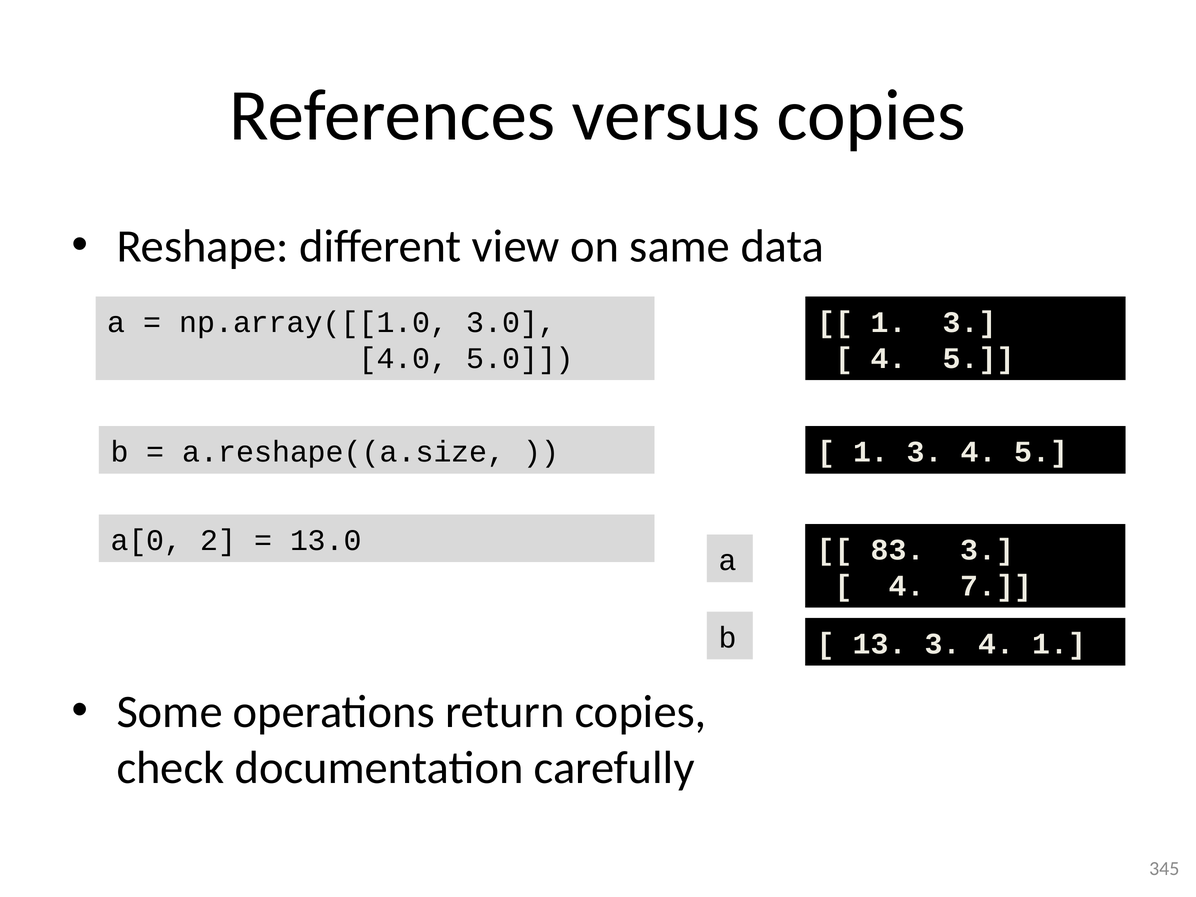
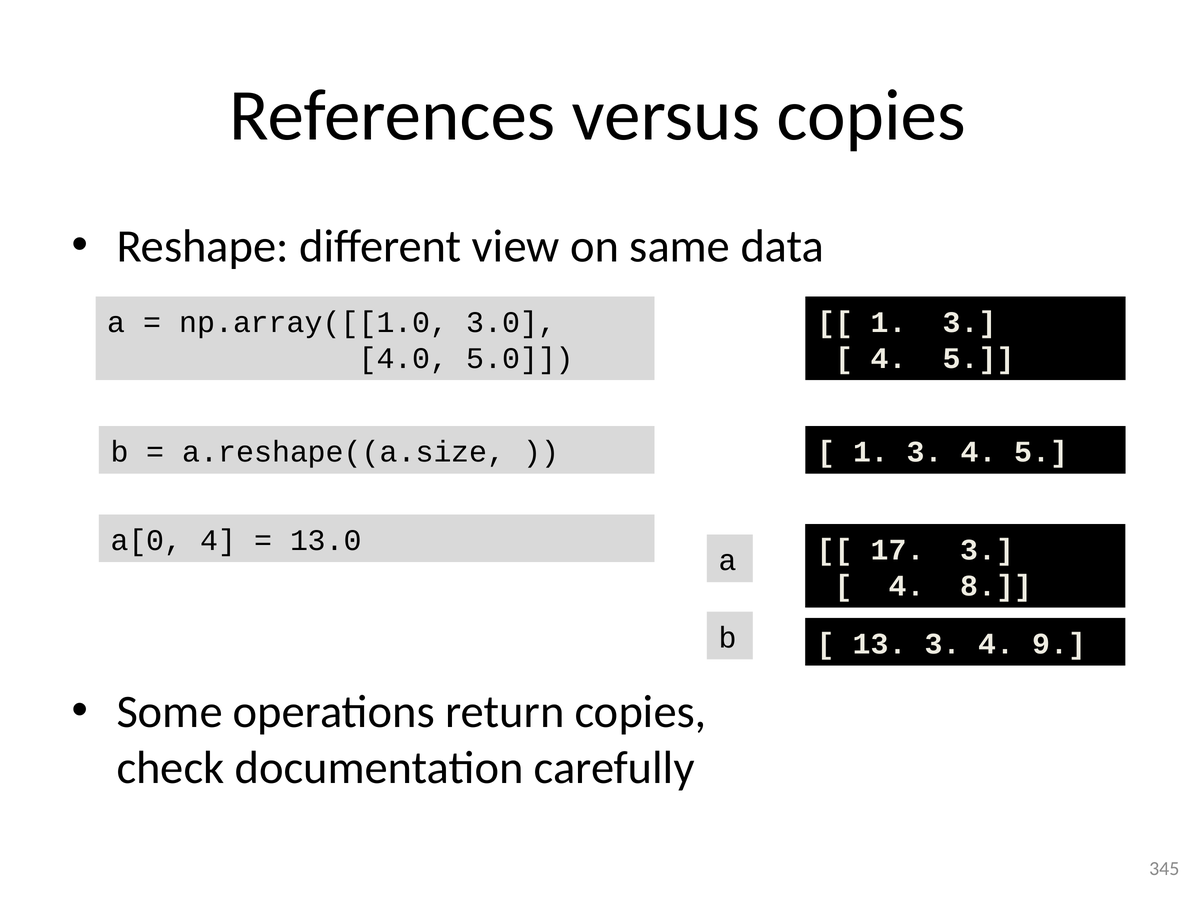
a[0 2: 2 -> 4
83: 83 -> 17
7: 7 -> 8
4 1: 1 -> 9
